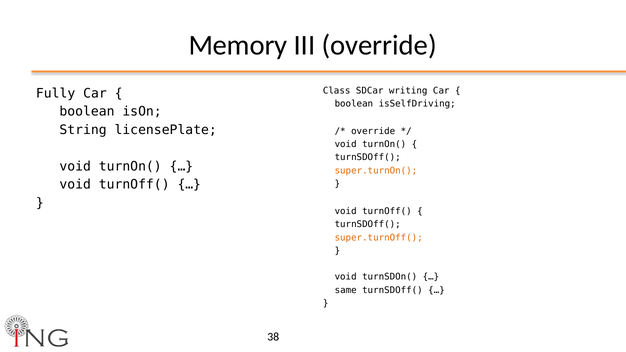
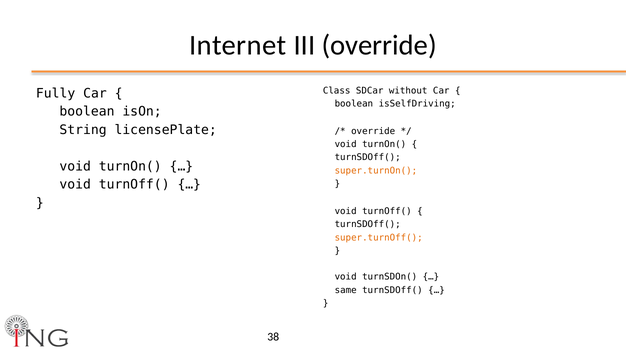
Memory: Memory -> Internet
writing: writing -> without
